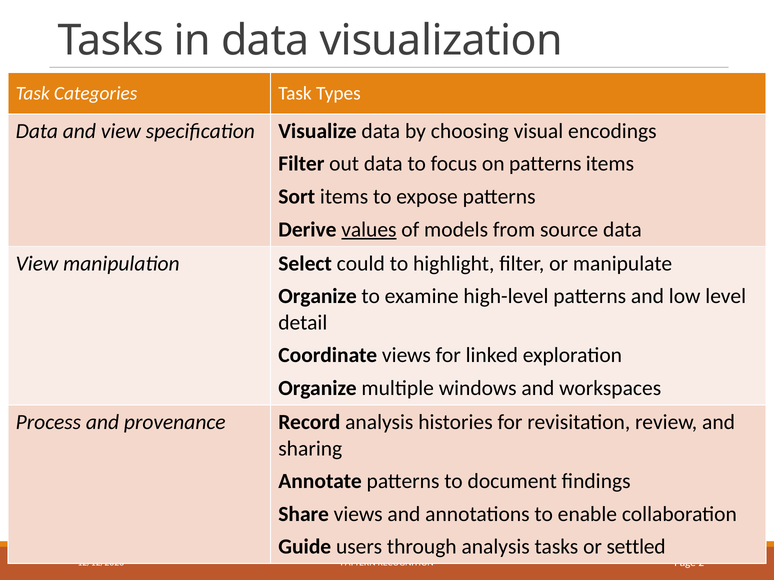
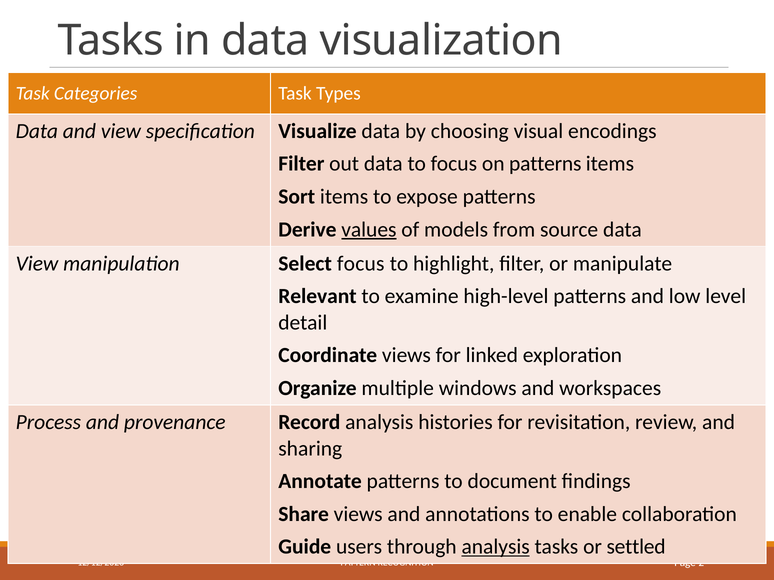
Select could: could -> focus
Organize at (318, 296): Organize -> Relevant
analysis at (496, 547) underline: none -> present
